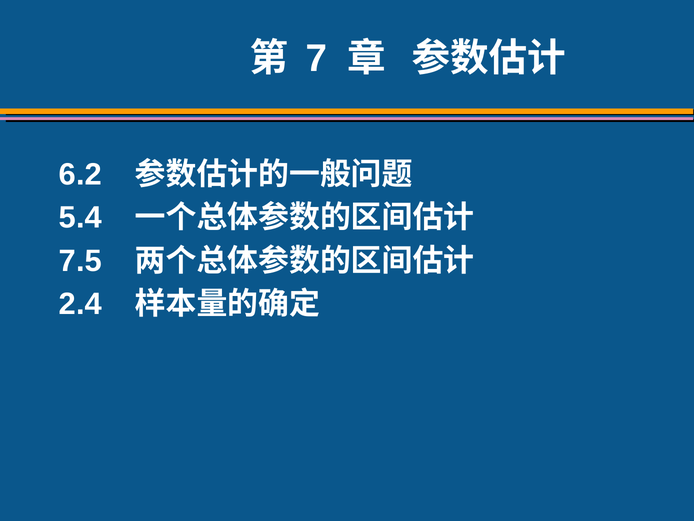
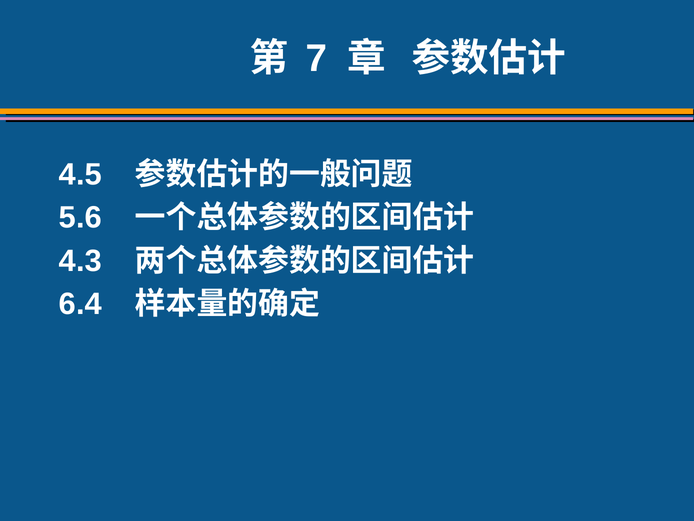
6.2: 6.2 -> 4.5
5.4: 5.4 -> 5.6
7.5: 7.5 -> 4.3
2.4: 2.4 -> 6.4
